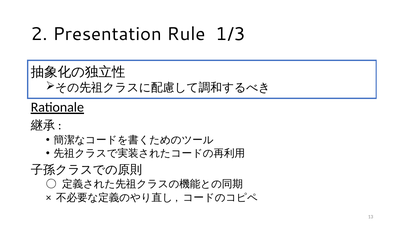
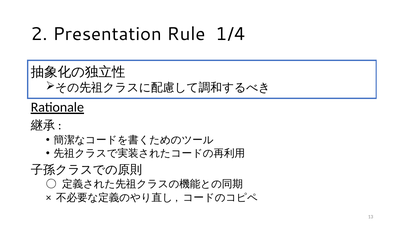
1/3: 1/3 -> 1/4
